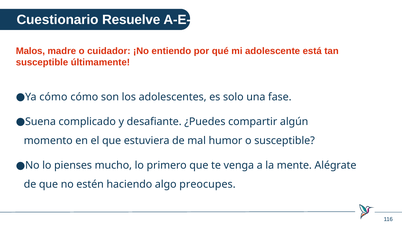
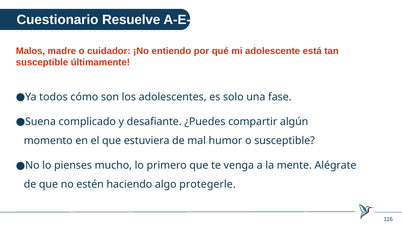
Ya cómo: cómo -> todos
preocupes: preocupes -> protegerle
